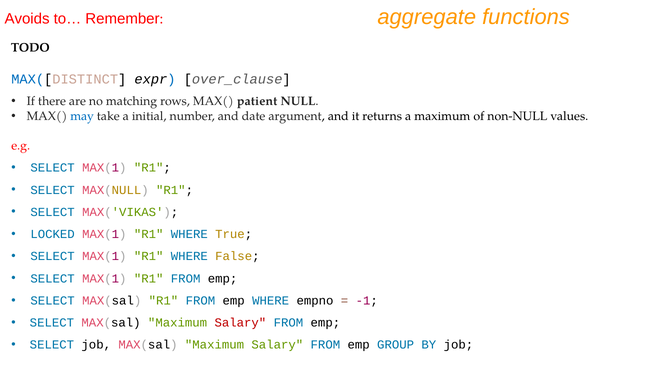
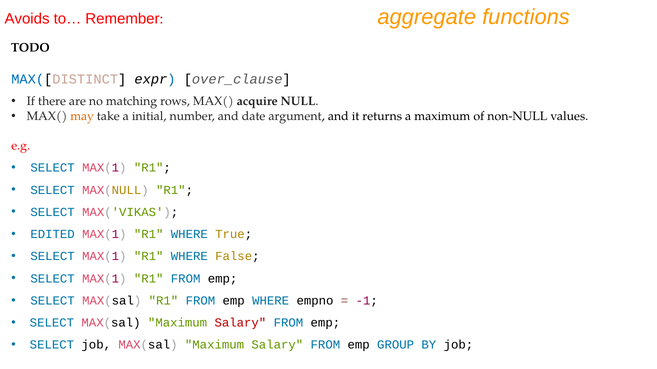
patient: patient -> acquire
may colour: blue -> orange
LOCKED: LOCKED -> EDITED
